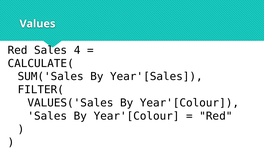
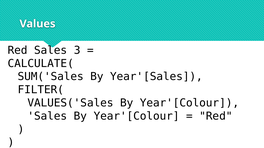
4: 4 -> 3
